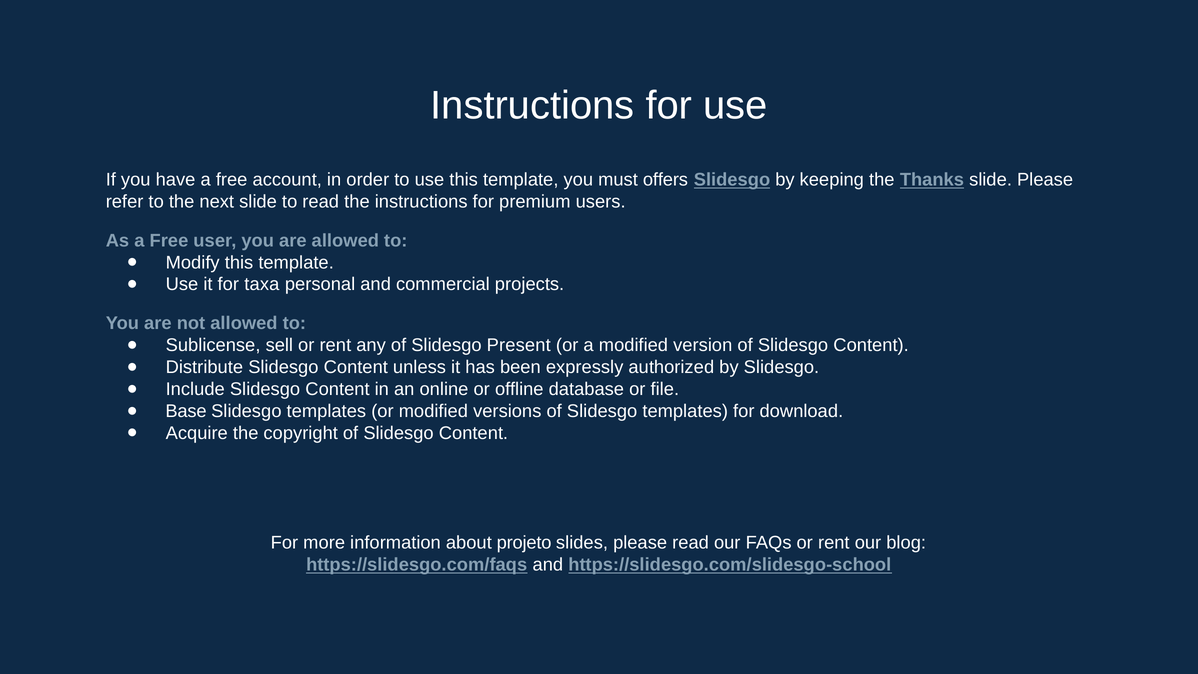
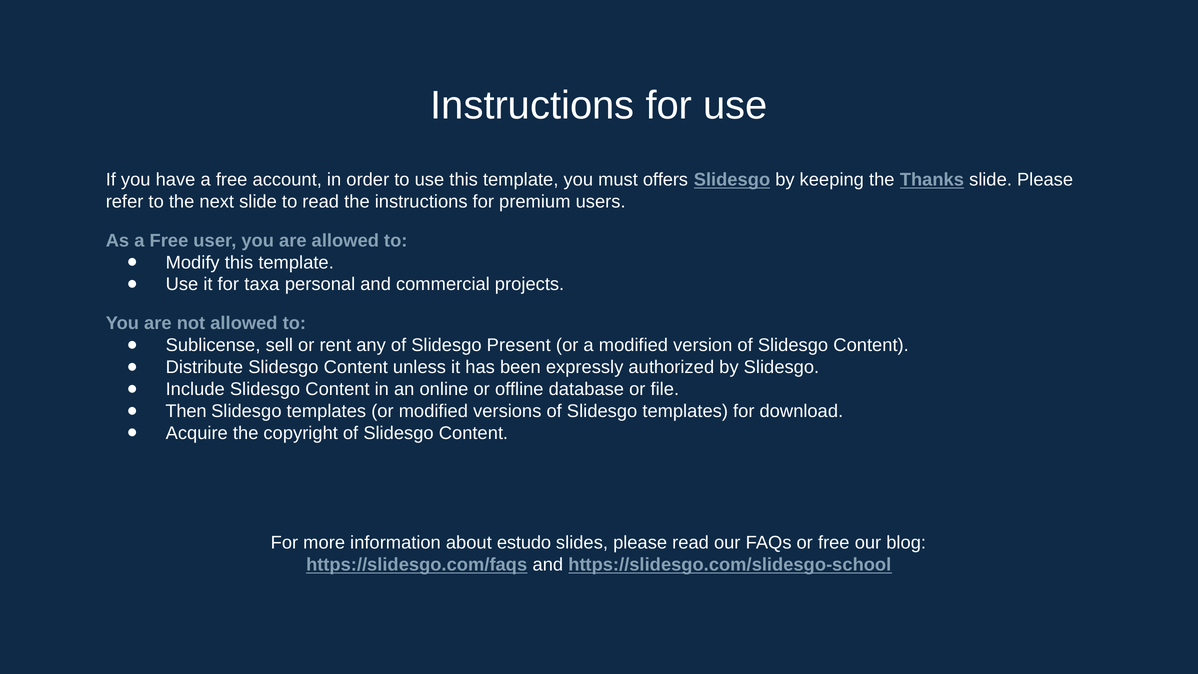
Base: Base -> Then
projeto: projeto -> estudo
FAQs or rent: rent -> free
